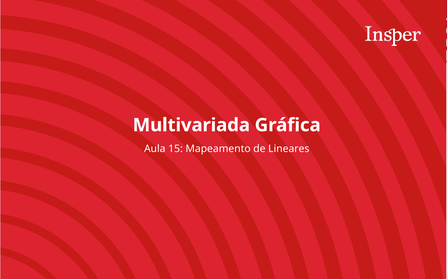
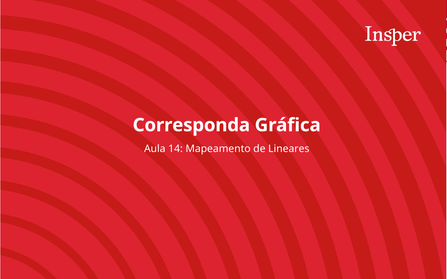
Multivariada: Multivariada -> Corresponda
15: 15 -> 14
